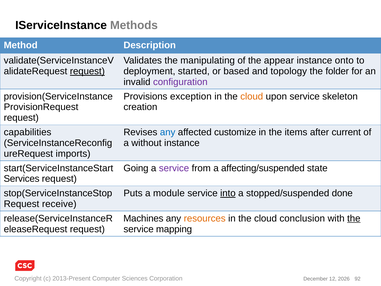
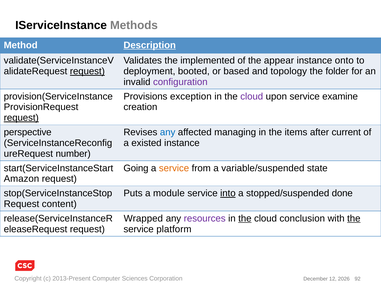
Description underline: none -> present
manipulating: manipulating -> implemented
started: started -> booted
cloud at (252, 96) colour: orange -> purple
skeleton: skeleton -> examine
request at (21, 118) underline: none -> present
capabilities: capabilities -> perspective
customize: customize -> managing
without: without -> existed
imports: imports -> number
service at (174, 168) colour: purple -> orange
affecting/suspended: affecting/suspended -> variable/suspended
Services: Services -> Amazon
receive: receive -> content
Machines: Machines -> Wrapped
resources colour: orange -> purple
the at (245, 218) underline: none -> present
mapping: mapping -> platform
